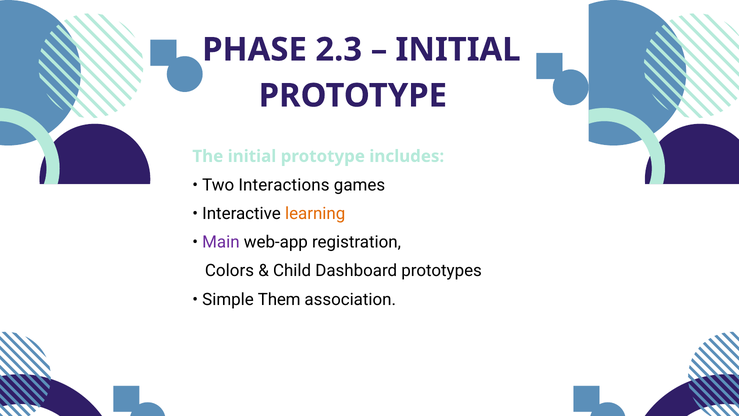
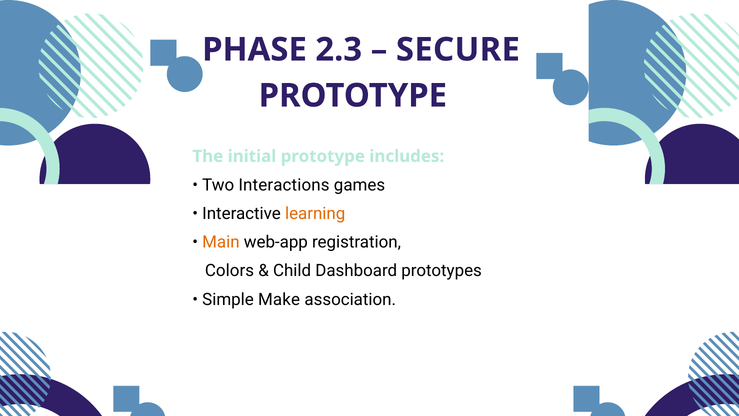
INITIAL at (458, 50): INITIAL -> SECURE
Main colour: purple -> orange
Them: Them -> Make
